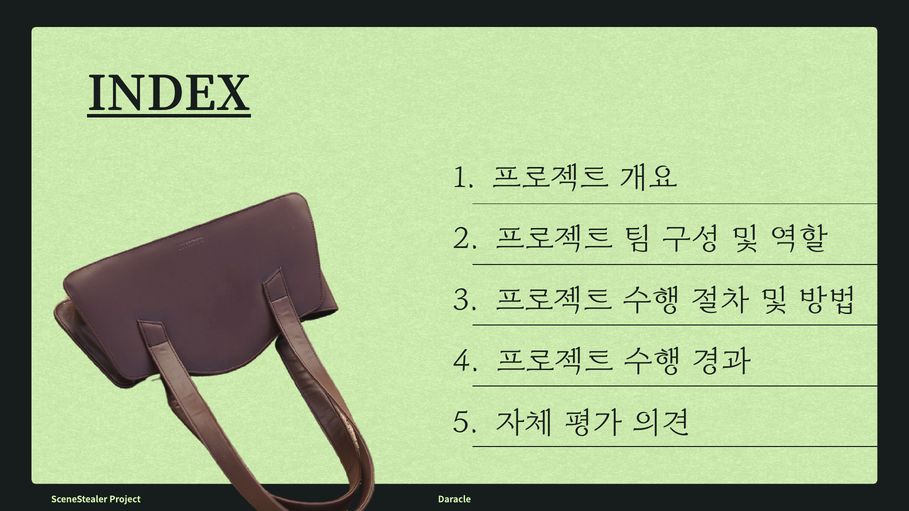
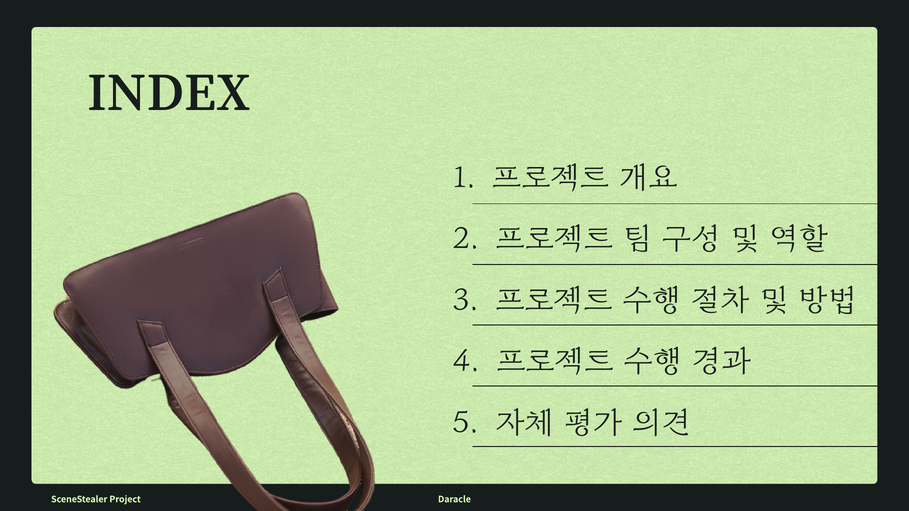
INDEX underline: present -> none
